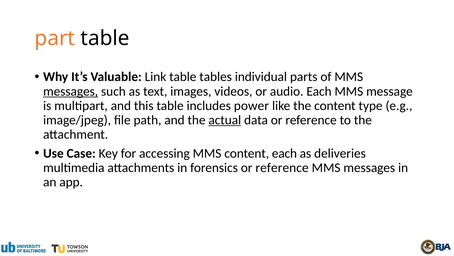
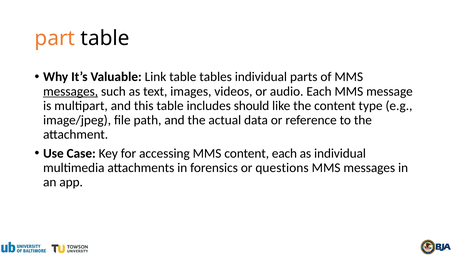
power: power -> should
actual underline: present -> none
as deliveries: deliveries -> individual
forensics or reference: reference -> questions
